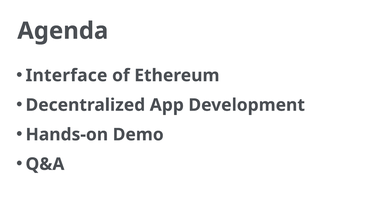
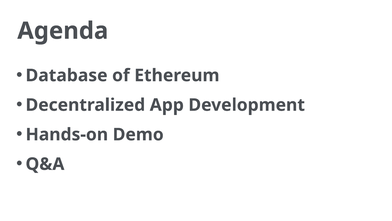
Interface: Interface -> Database
